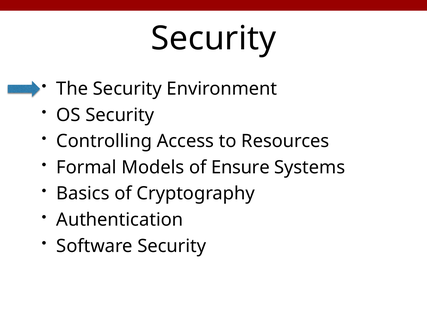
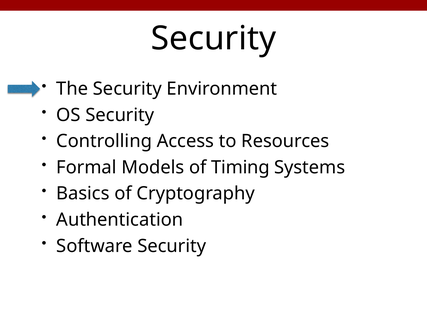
Ensure: Ensure -> Timing
